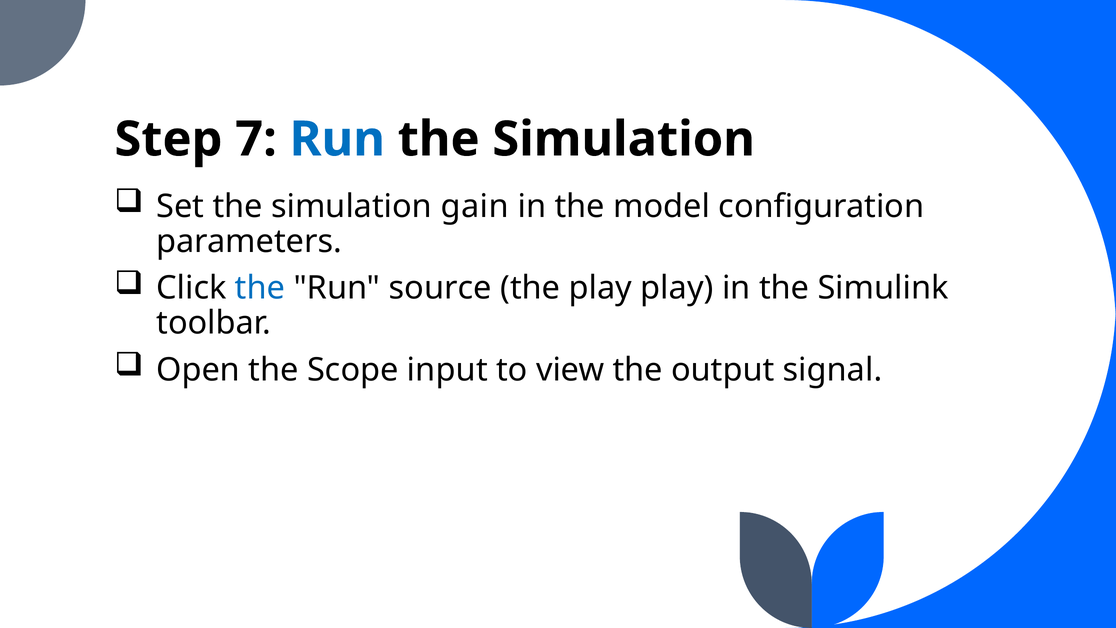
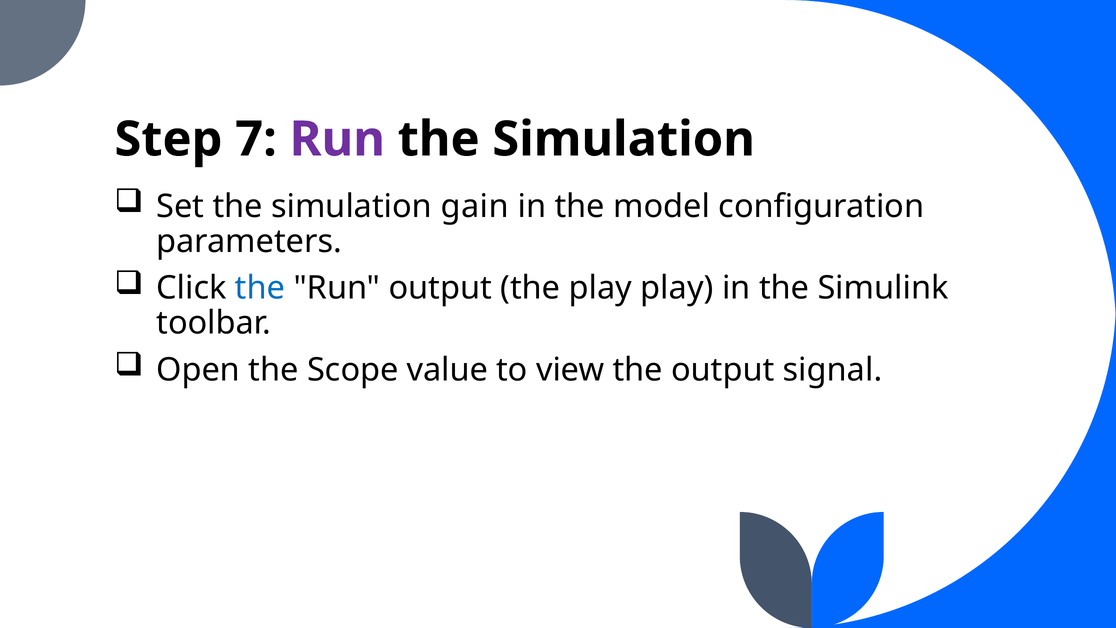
Run at (337, 139) colour: blue -> purple
Run source: source -> output
input: input -> value
